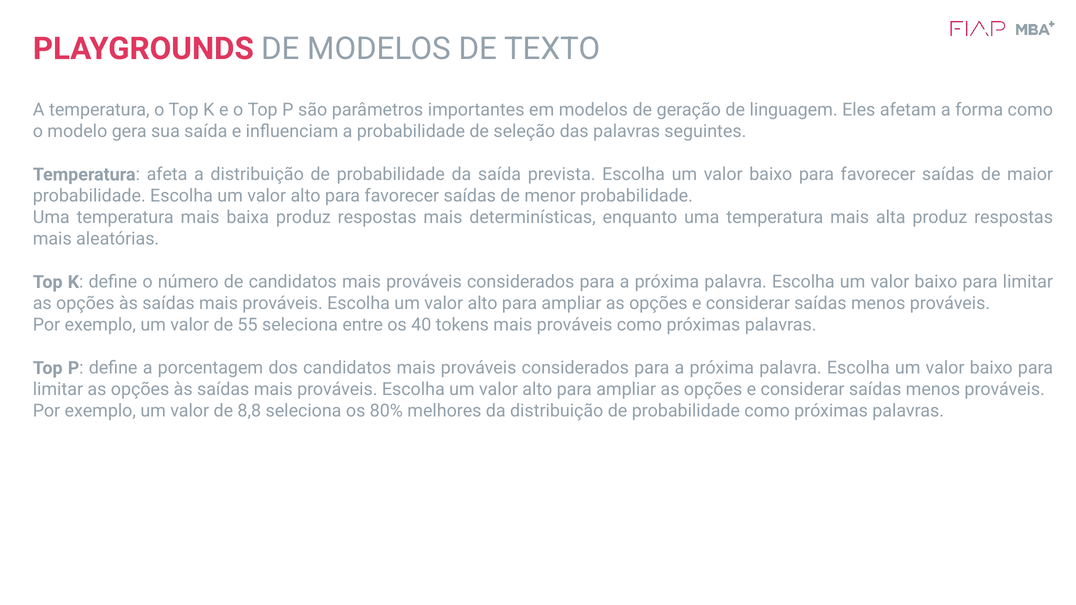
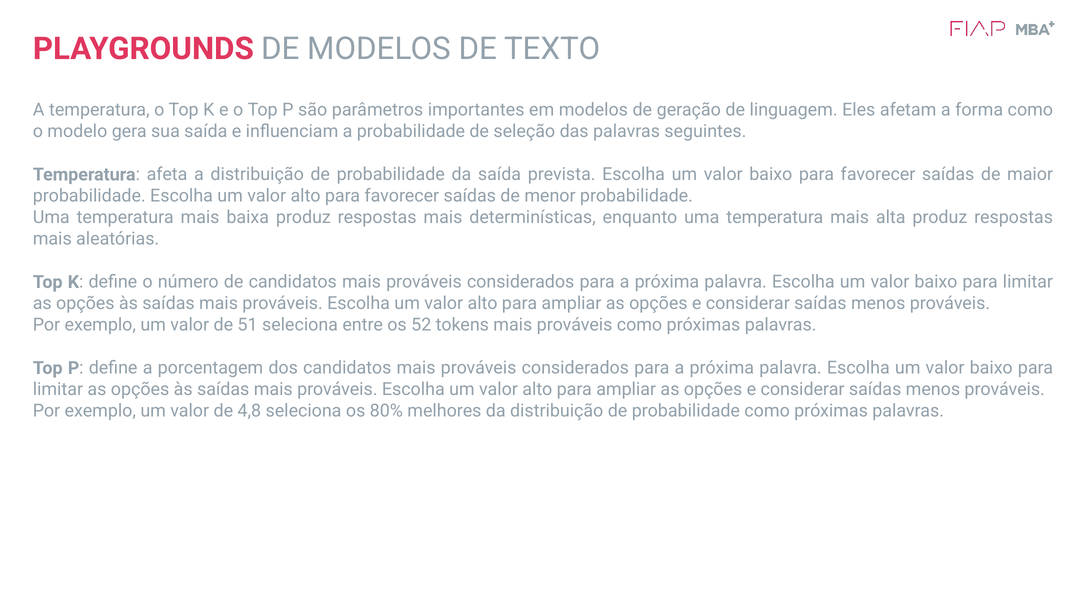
55: 55 -> 51
40: 40 -> 52
8,8: 8,8 -> 4,8
